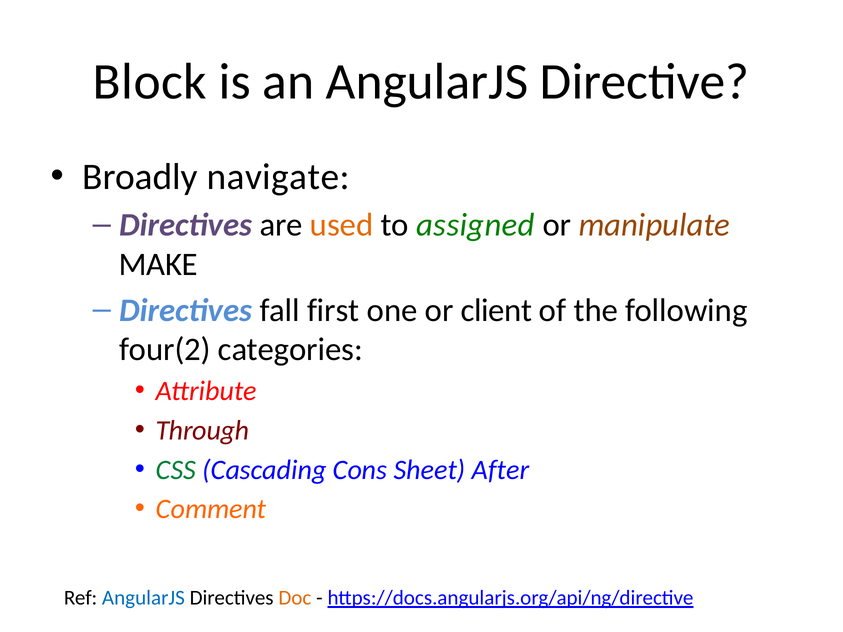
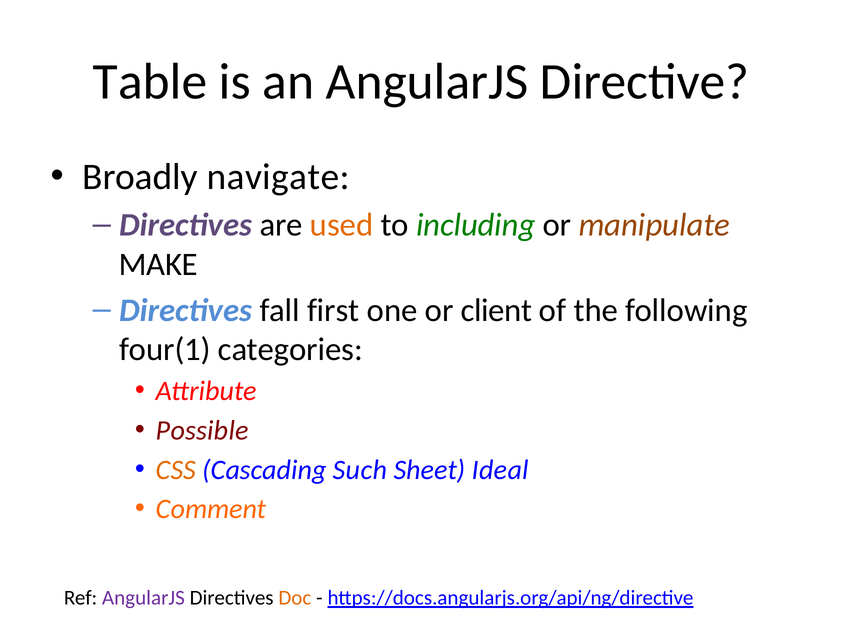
Block: Block -> Table
assigned: assigned -> including
four(2: four(2 -> four(1
Through: Through -> Possible
CSS colour: green -> orange
Cons: Cons -> Such
After: After -> Ideal
AngularJS at (143, 598) colour: blue -> purple
